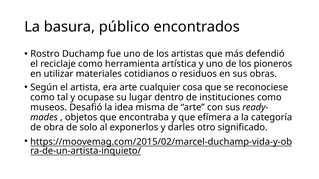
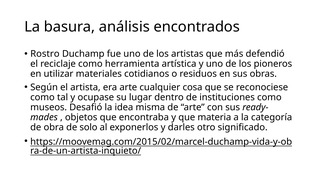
público: público -> análisis
efímera: efímera -> materia
